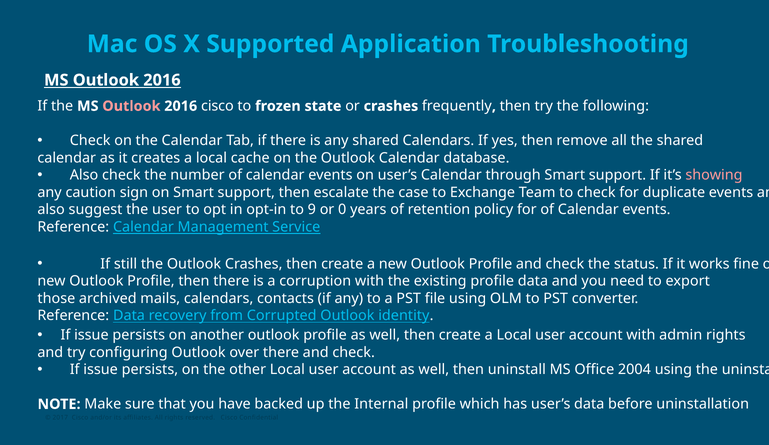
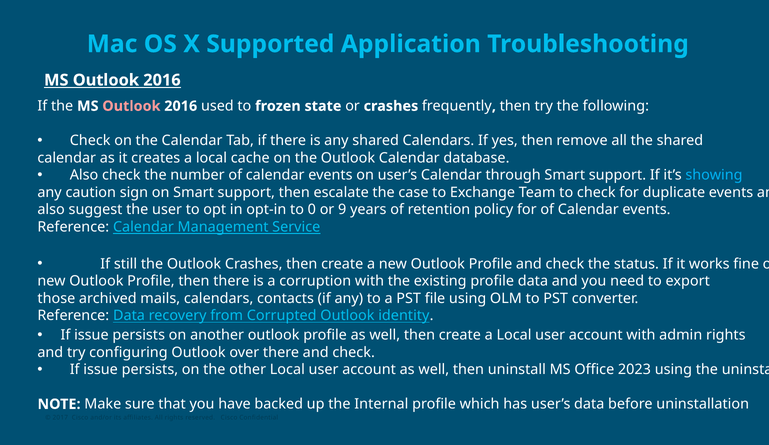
2016 cisco: cisco -> used
showing colour: pink -> light blue
9: 9 -> 0
0: 0 -> 9
2004: 2004 -> 2023
